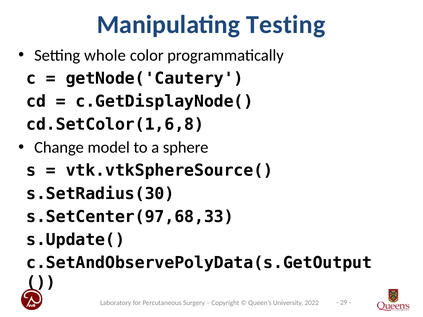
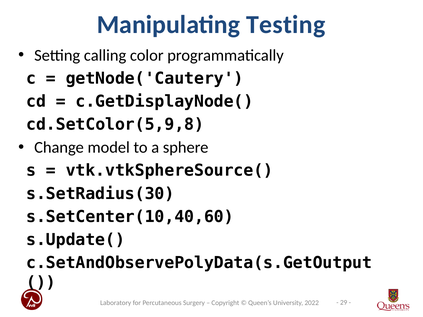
whole: whole -> calling
cd.SetColor(1,6,8: cd.SetColor(1,6,8 -> cd.SetColor(5,9,8
s.SetCenter(97,68,33: s.SetCenter(97,68,33 -> s.SetCenter(10,40,60
